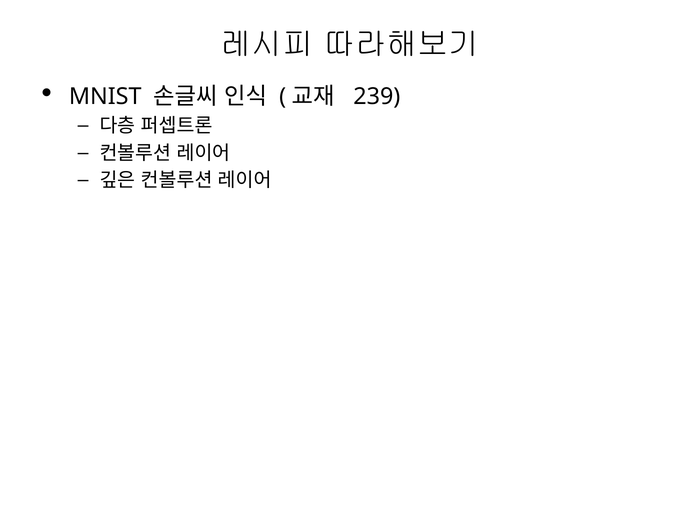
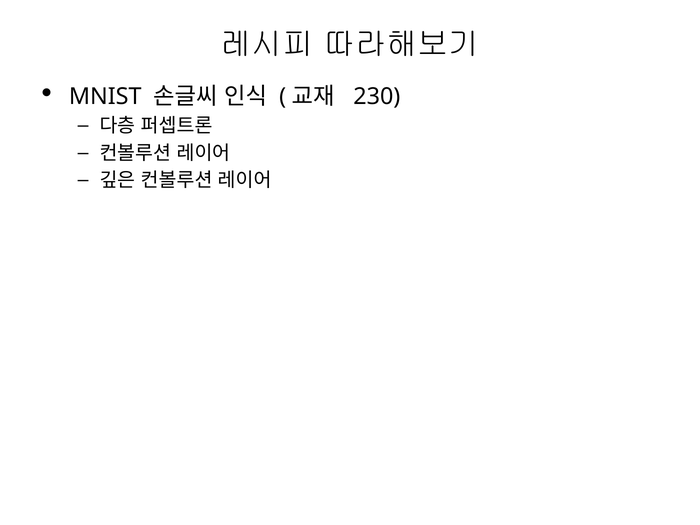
239: 239 -> 230
